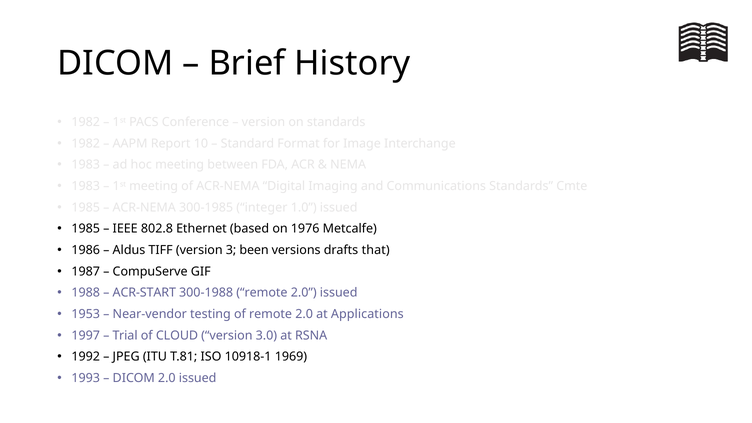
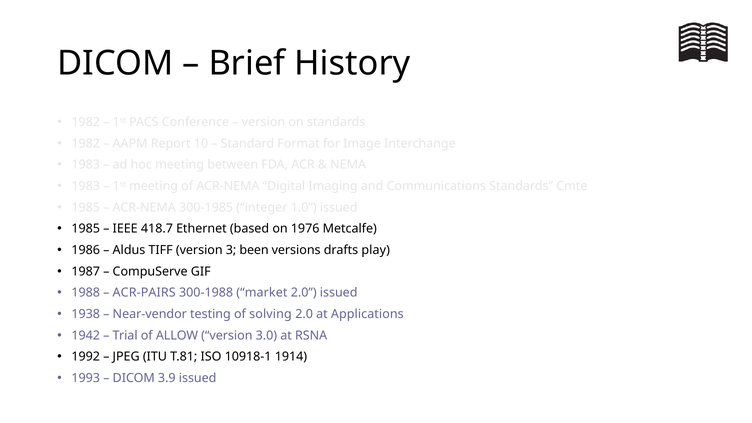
802.8: 802.8 -> 418.7
that: that -> play
ACR-START: ACR-START -> ACR-PAIRS
300-1988 remote: remote -> market
1953: 1953 -> 1938
of remote: remote -> solving
1997: 1997 -> 1942
CLOUD: CLOUD -> ALLOW
1969: 1969 -> 1914
DICOM 2.0: 2.0 -> 3.9
